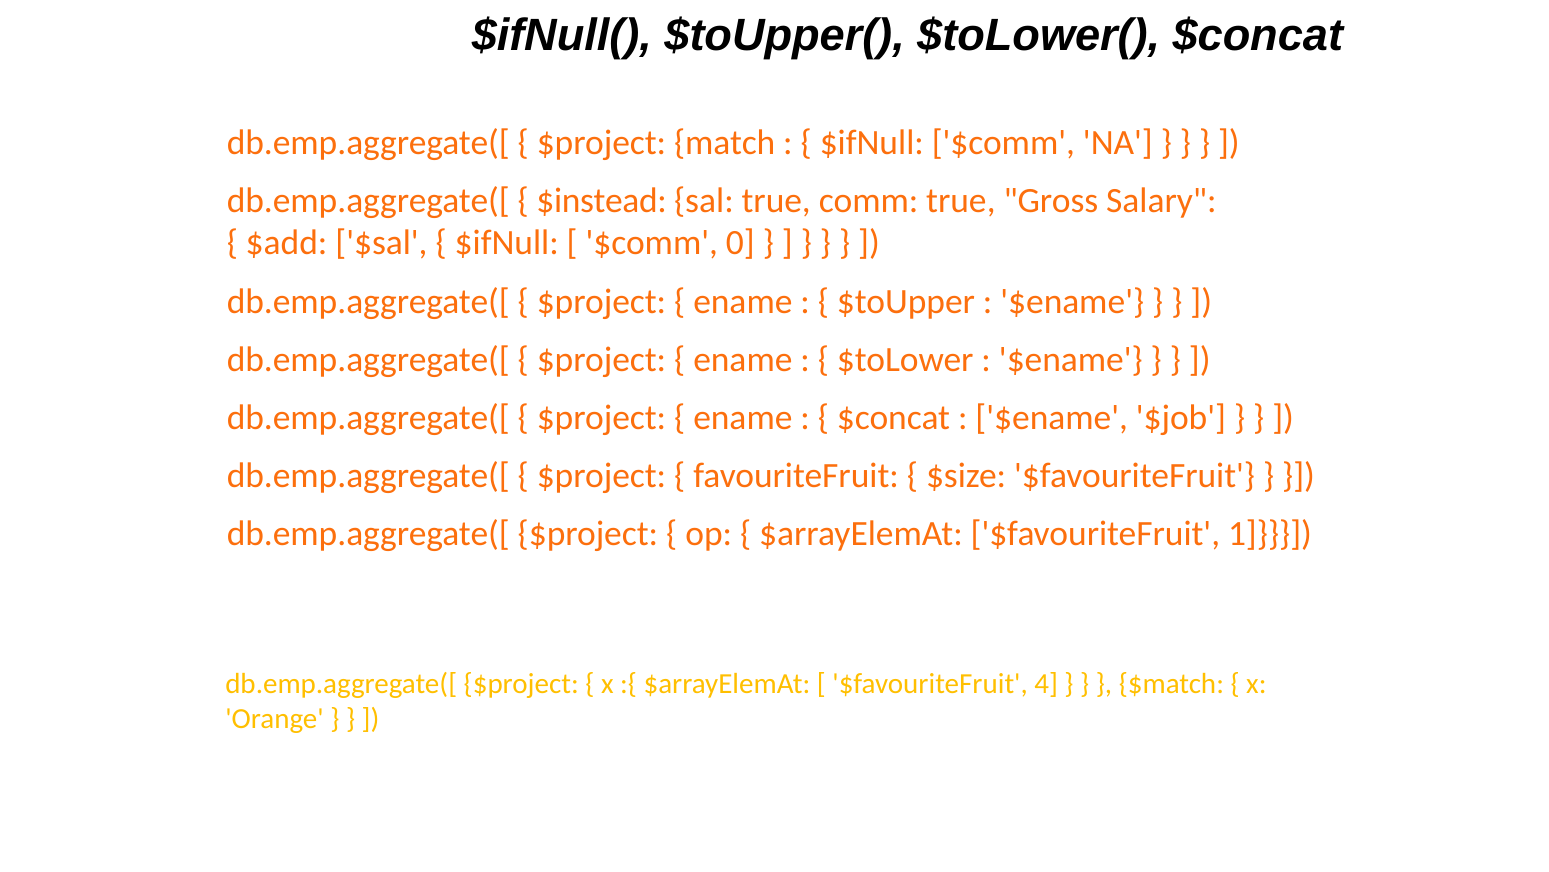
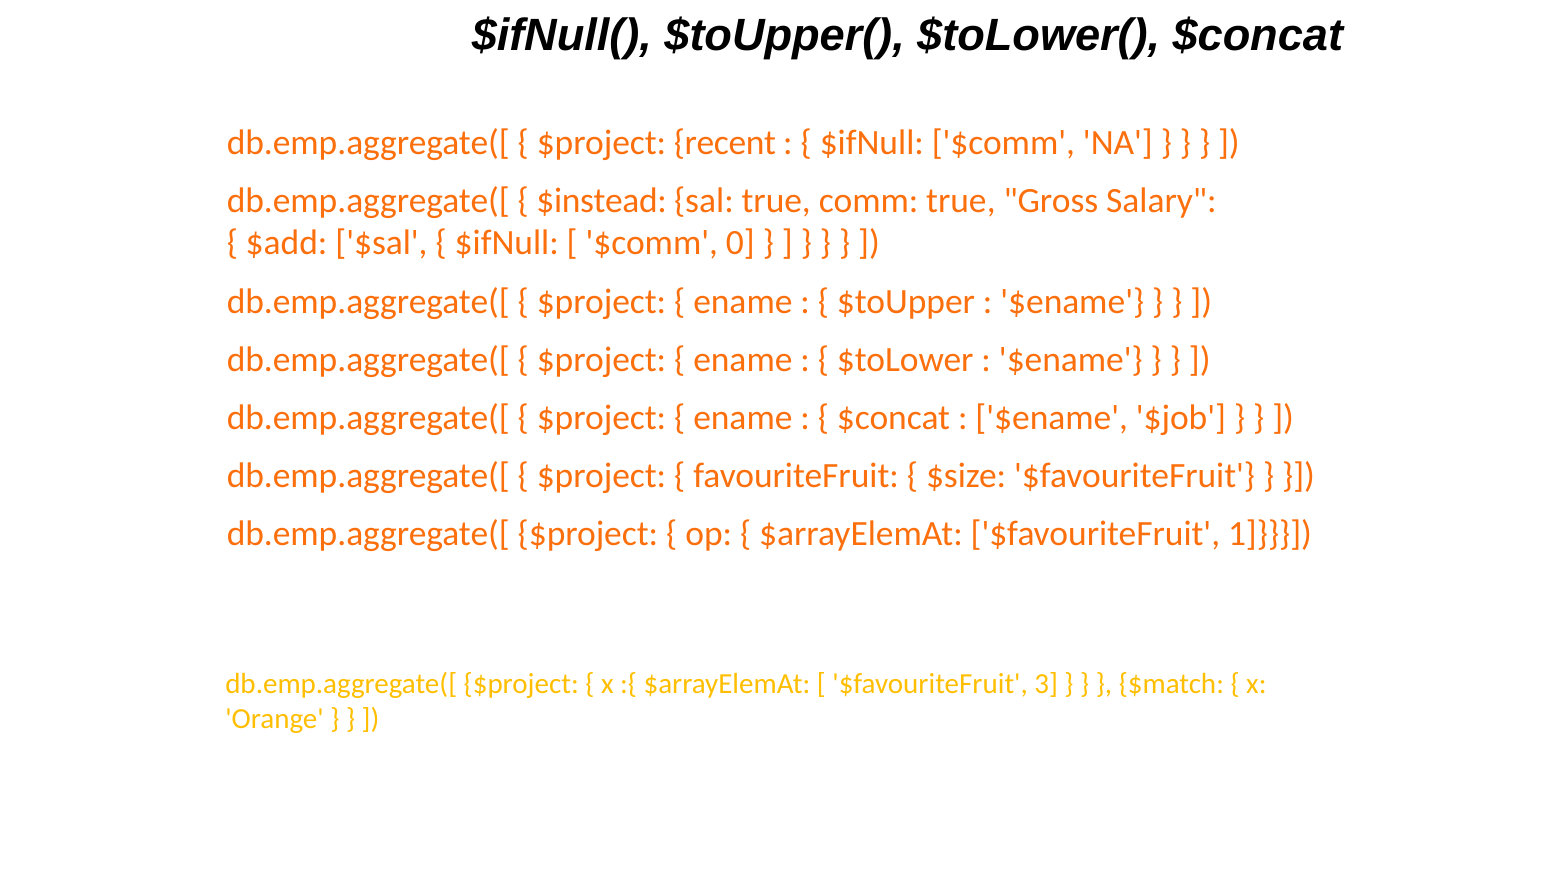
match: match -> recent
4: 4 -> 3
